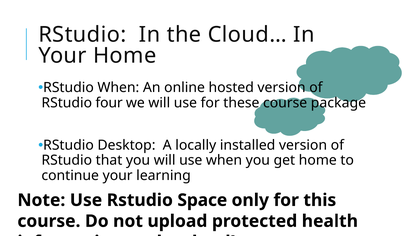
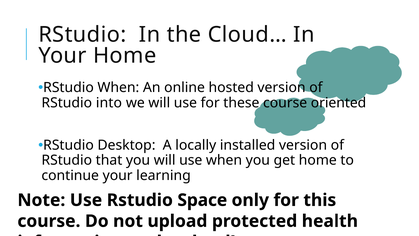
four: four -> into
package: package -> oriented
